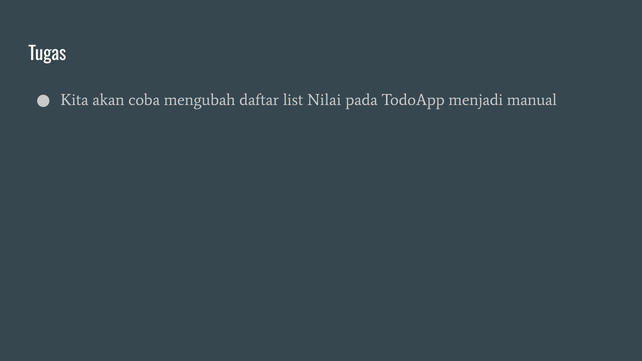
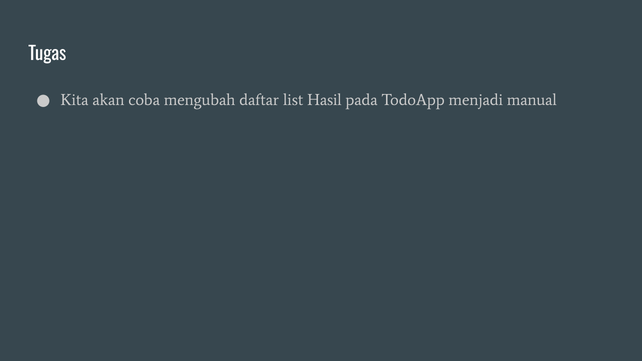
Nilai: Nilai -> Hasil
